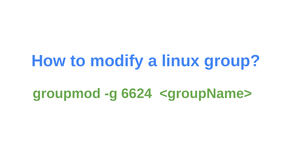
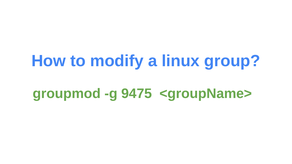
6624: 6624 -> 9475
